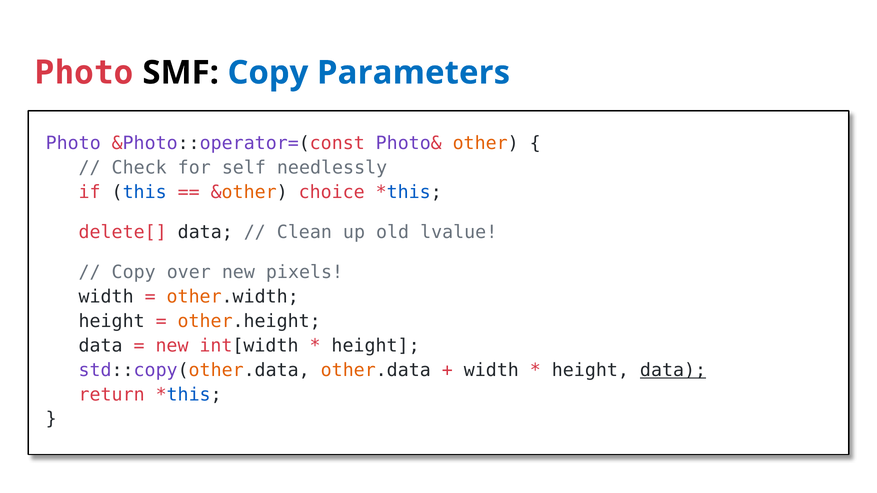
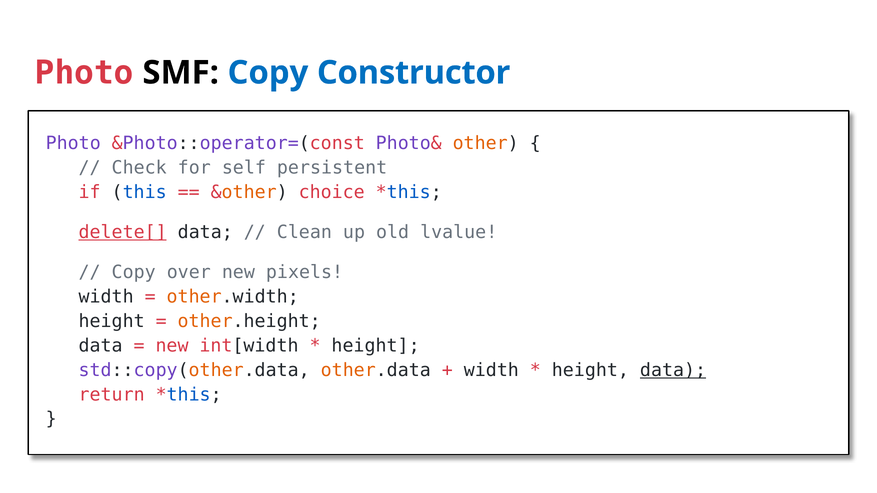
Parameters: Parameters -> Constructor
needlessly: needlessly -> persistent
delete[ underline: none -> present
